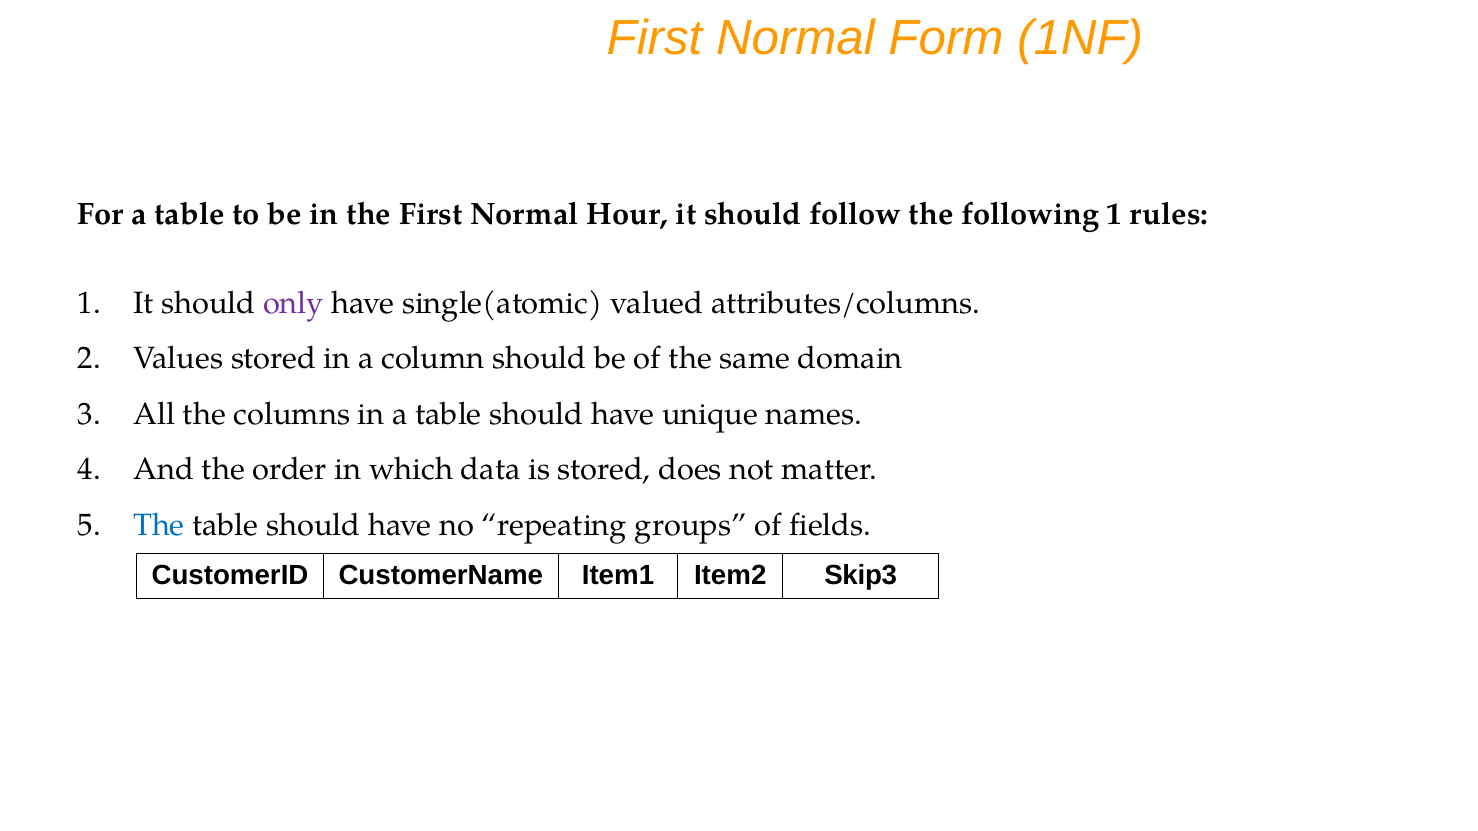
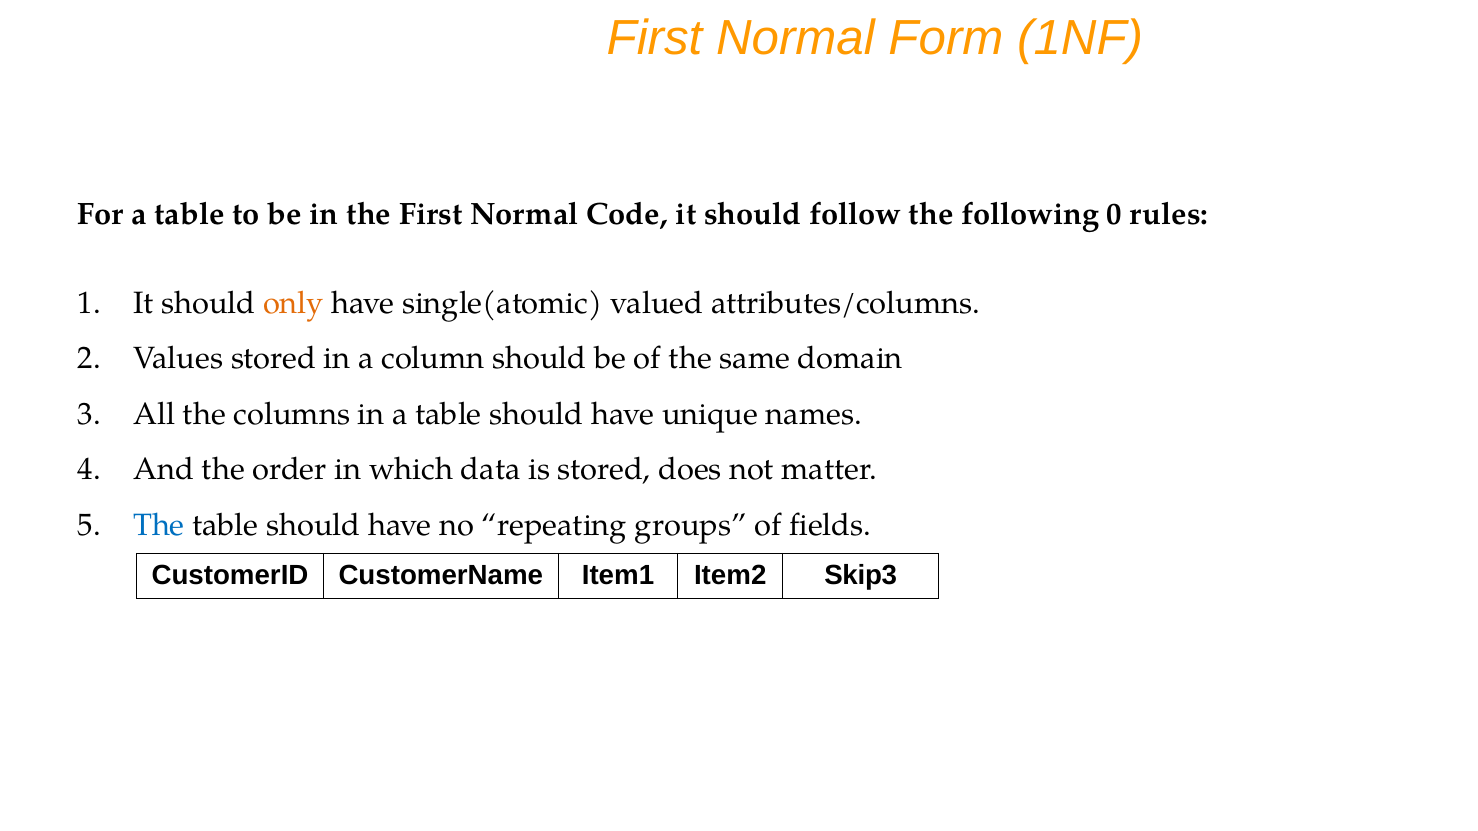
Hour: Hour -> Code
following 1: 1 -> 0
only colour: purple -> orange
